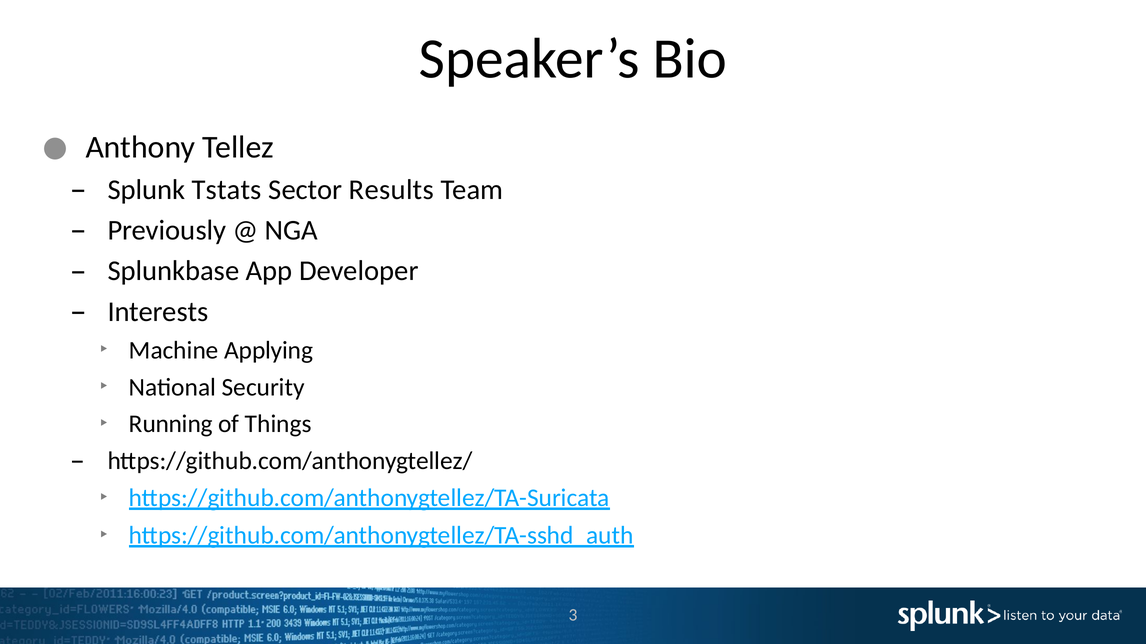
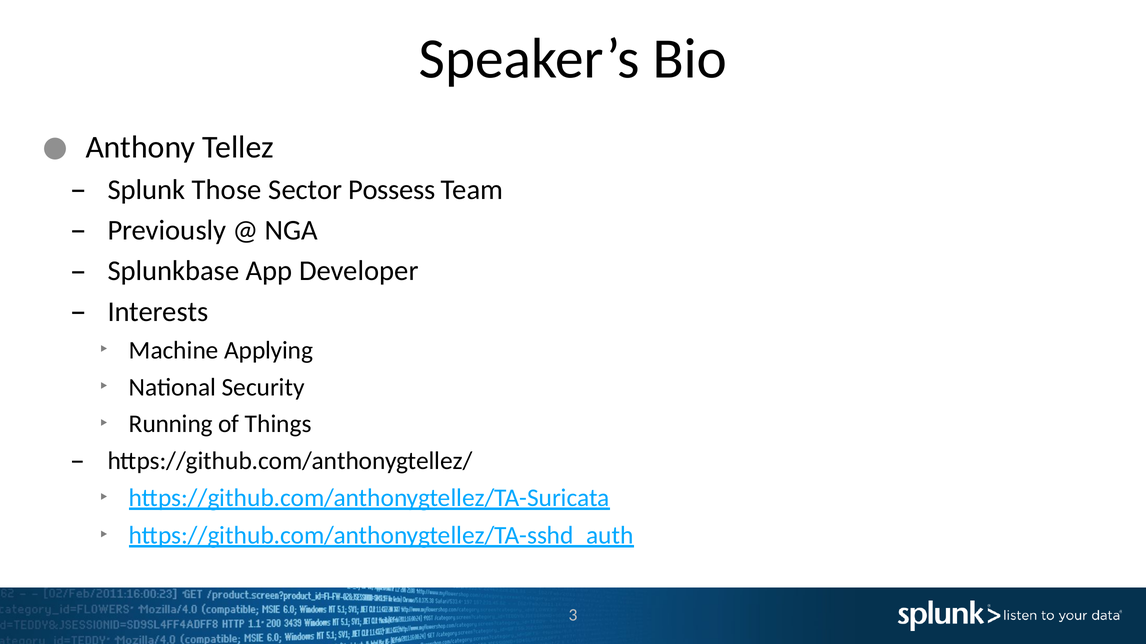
Tstats: Tstats -> Those
Results: Results -> Possess
